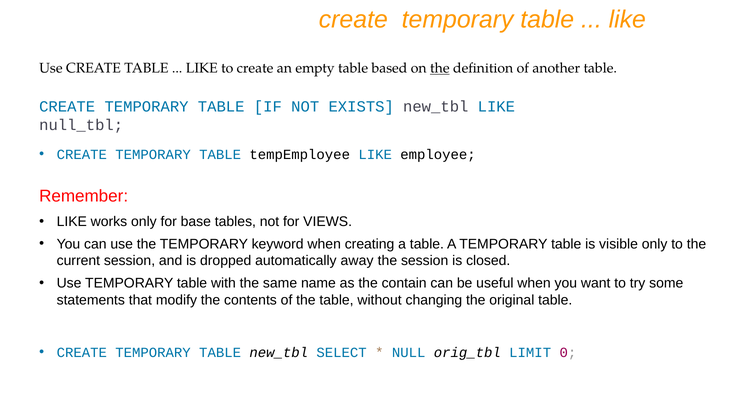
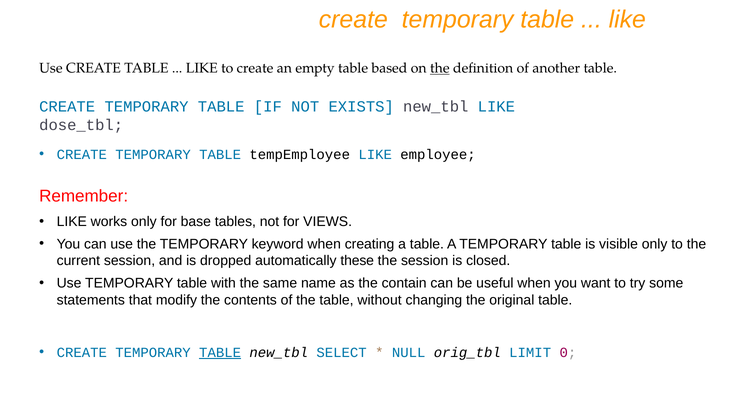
null_tbl: null_tbl -> dose_tbl
away: away -> these
TABLE at (220, 352) underline: none -> present
